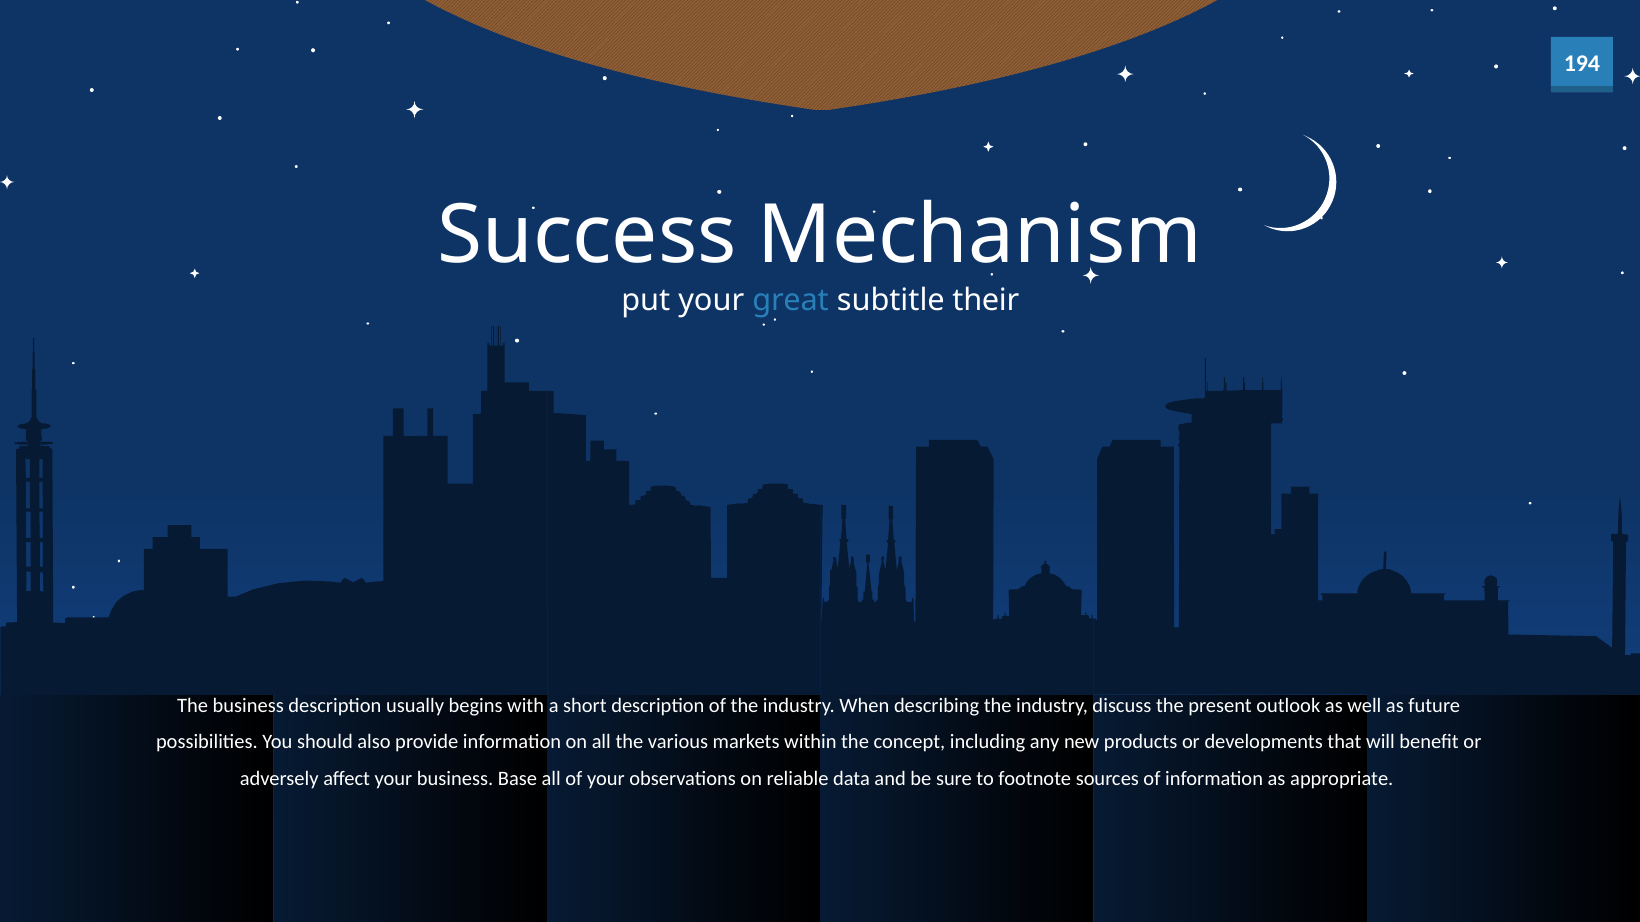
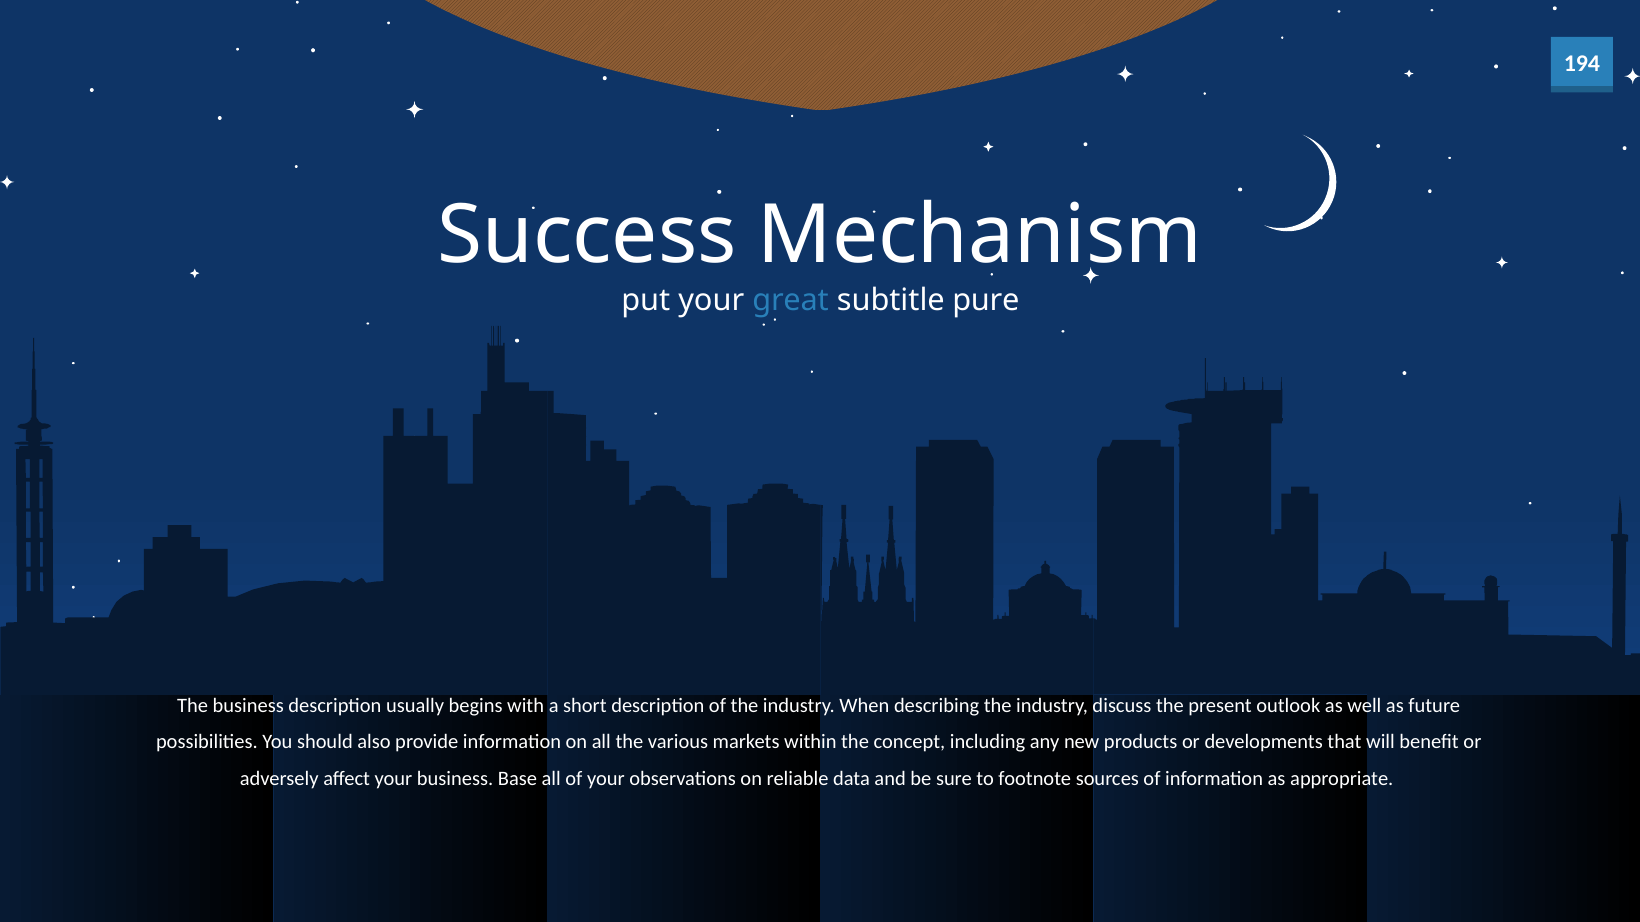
their: their -> pure
